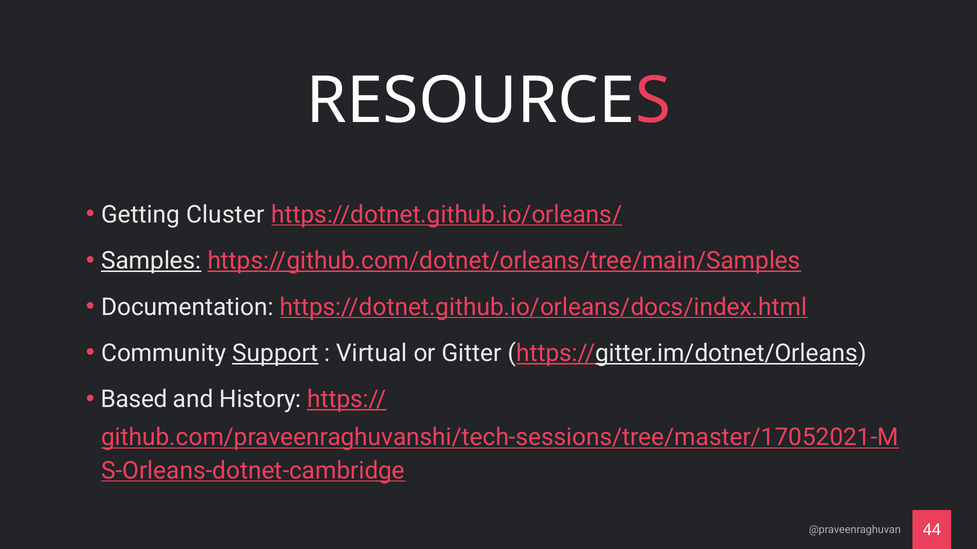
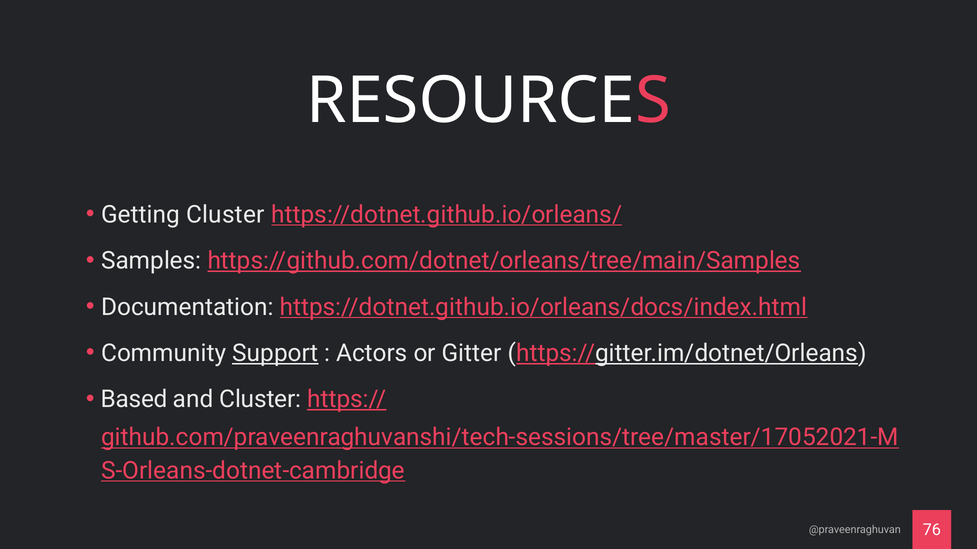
Samples underline: present -> none
Virtual: Virtual -> Actors
and History: History -> Cluster
44: 44 -> 76
